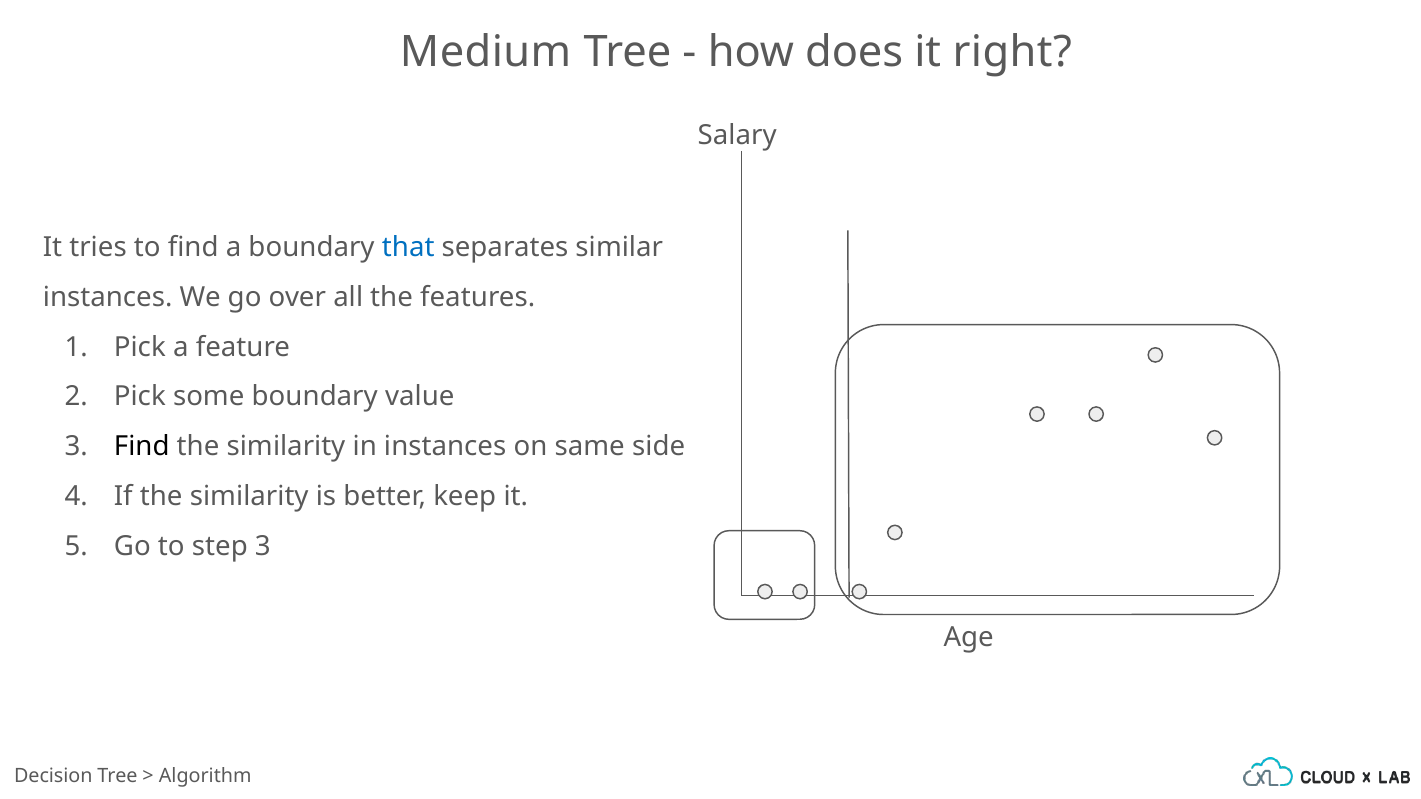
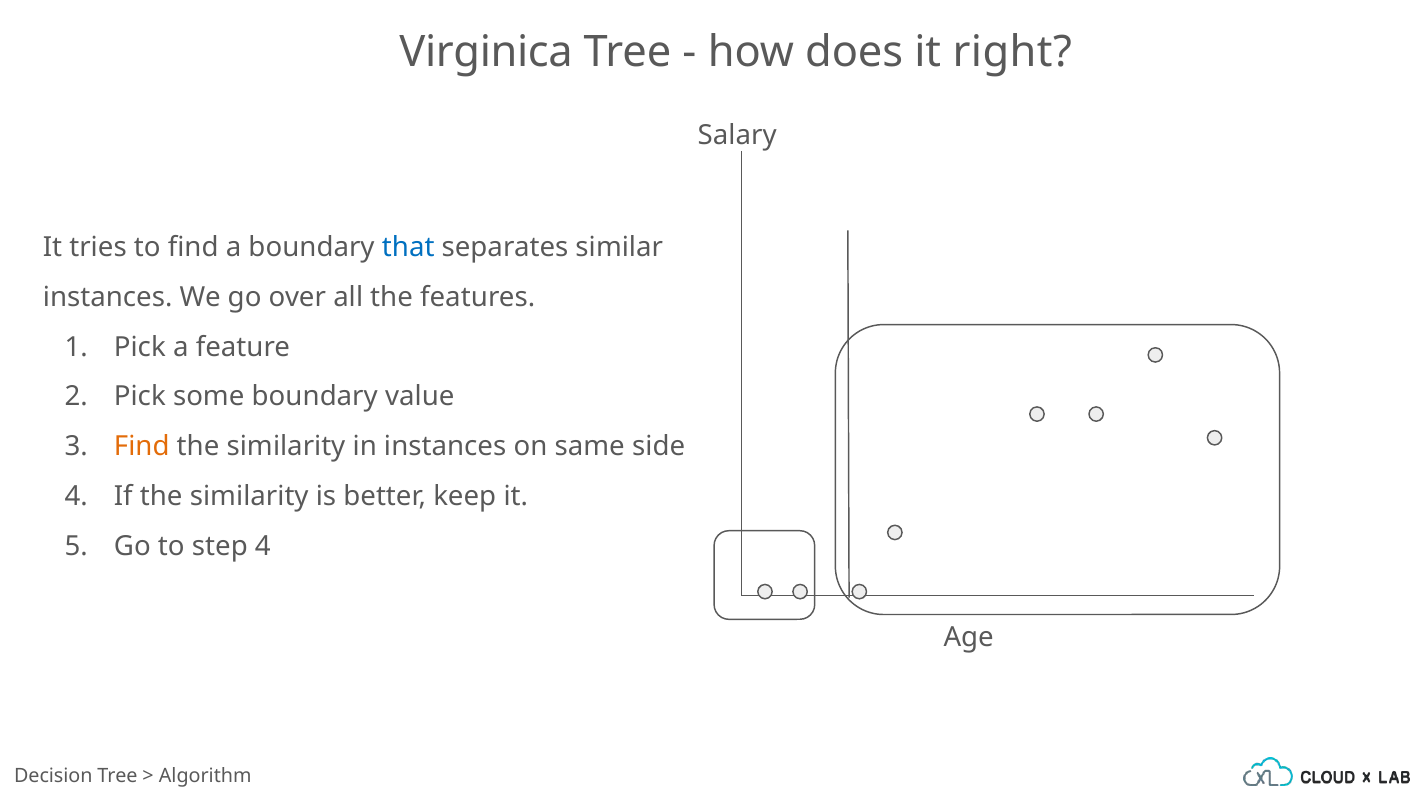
Medium: Medium -> Virginica
Find at (142, 447) colour: black -> orange
step 3: 3 -> 4
